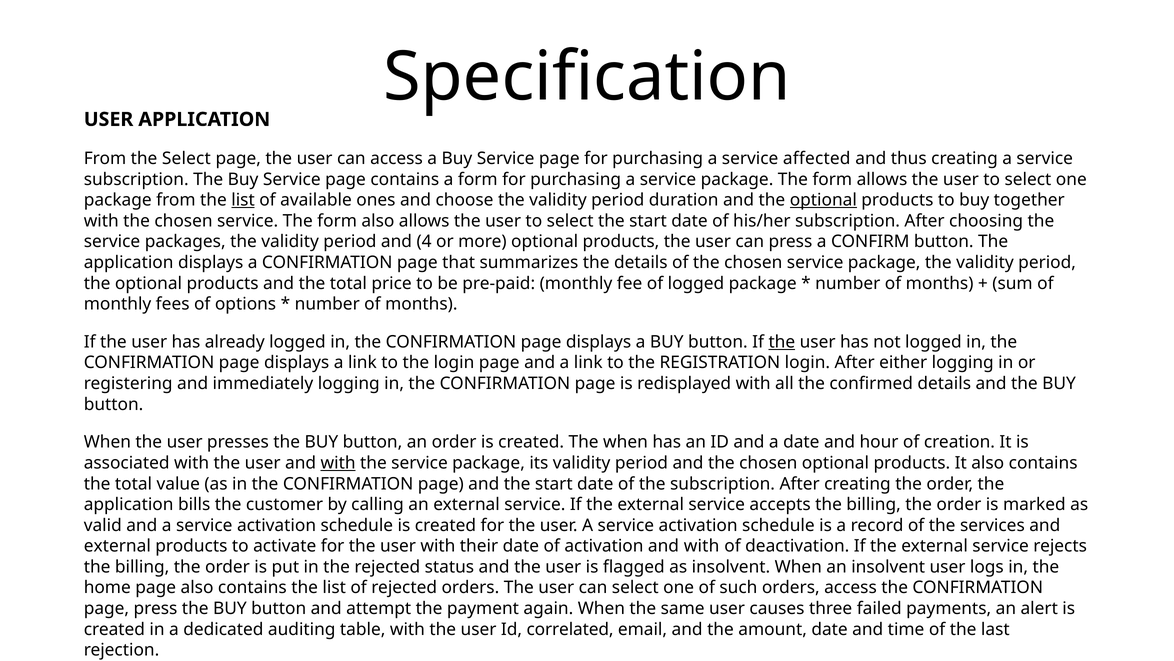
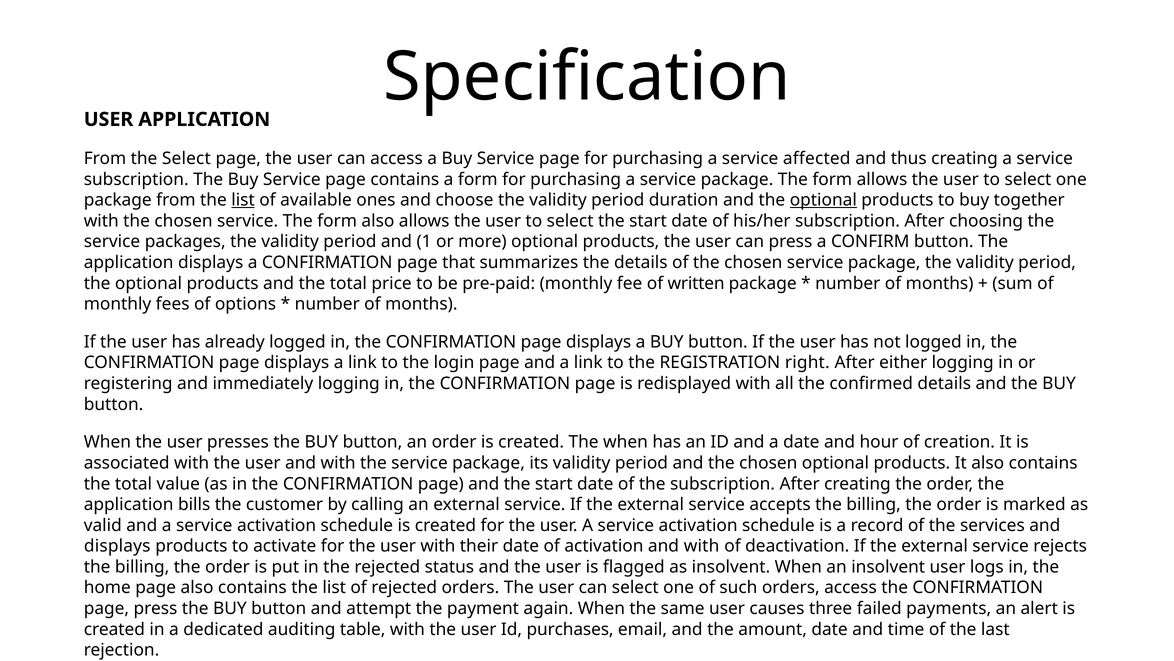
4: 4 -> 1
of logged: logged -> written
the at (782, 342) underline: present -> none
REGISTRATION login: login -> right
with at (338, 463) underline: present -> none
external at (117, 546): external -> displays
correlated: correlated -> purchases
